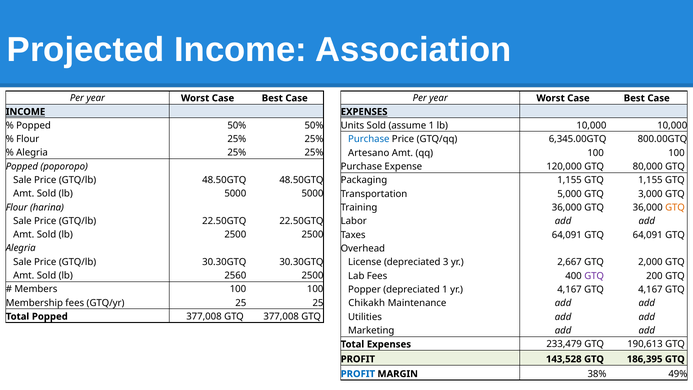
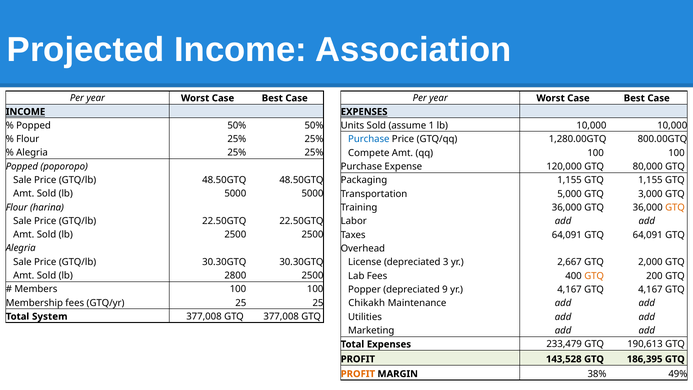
6,345.00GTQ: 6,345.00GTQ -> 1,280.00GTQ
Artesano: Artesano -> Compete
2560: 2560 -> 2800
GTQ at (594, 276) colour: purple -> orange
depreciated 1: 1 -> 9
Total Popped: Popped -> System
PROFIT at (358, 374) colour: blue -> orange
